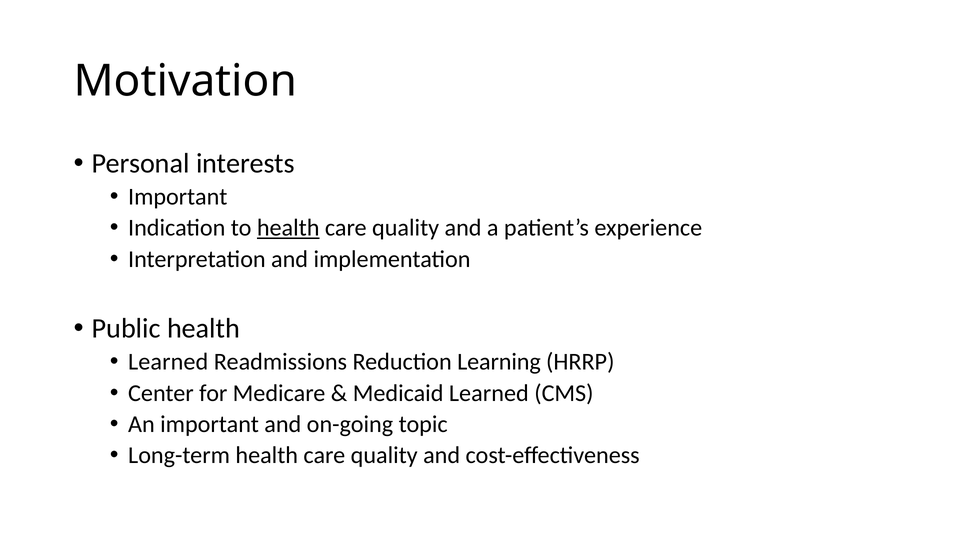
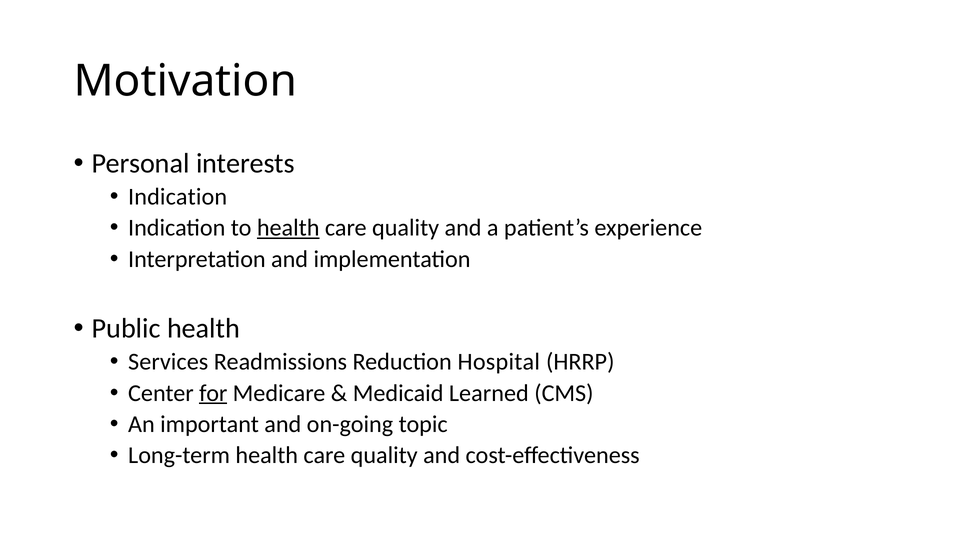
Important at (178, 197): Important -> Indication
Learned at (168, 362): Learned -> Services
Learning: Learning -> Hospital
for underline: none -> present
